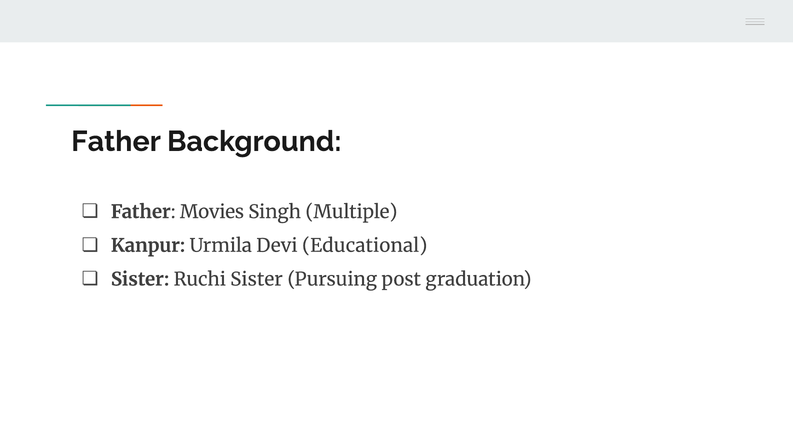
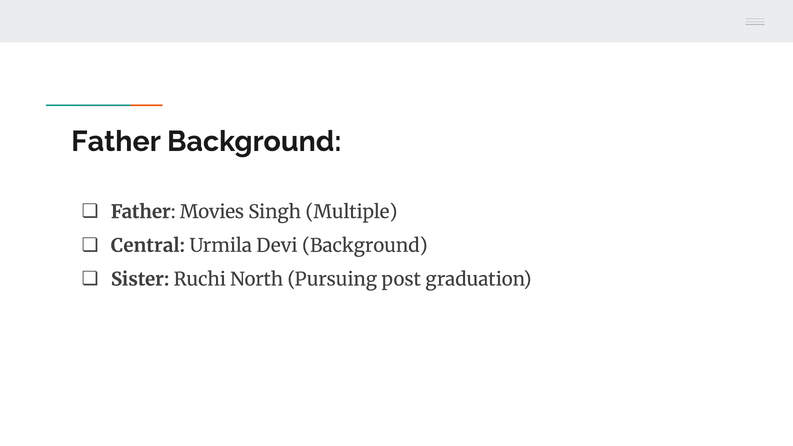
Kanpur: Kanpur -> Central
Devi Educational: Educational -> Background
Ruchi Sister: Sister -> North
